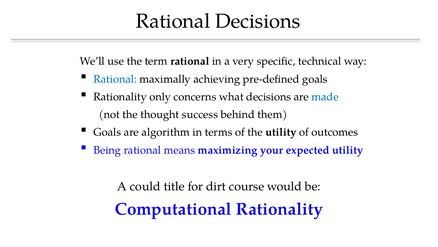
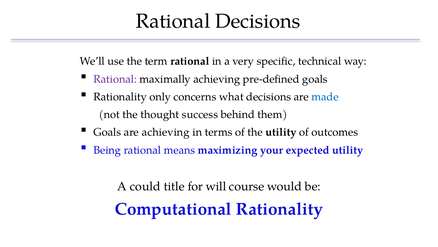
Rational at (115, 79) colour: blue -> purple
are algorithm: algorithm -> achieving
dirt: dirt -> will
